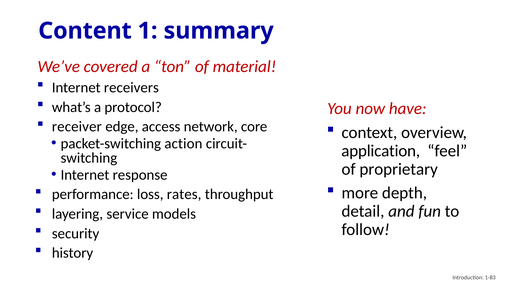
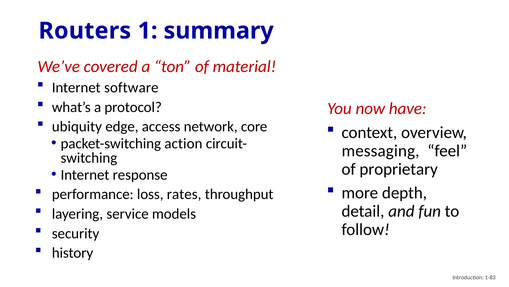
Content: Content -> Routers
receivers: receivers -> software
receiver: receiver -> ubiquity
application: application -> messaging
